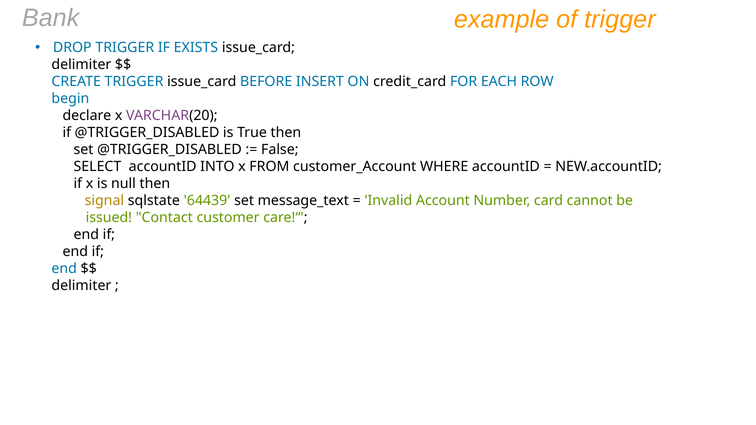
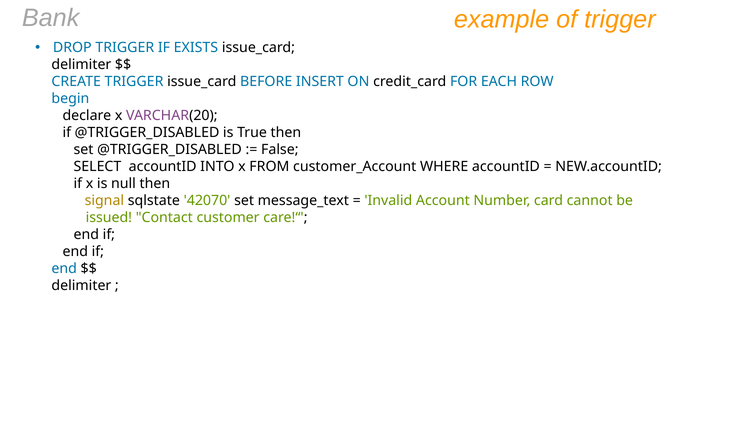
64439: 64439 -> 42070
